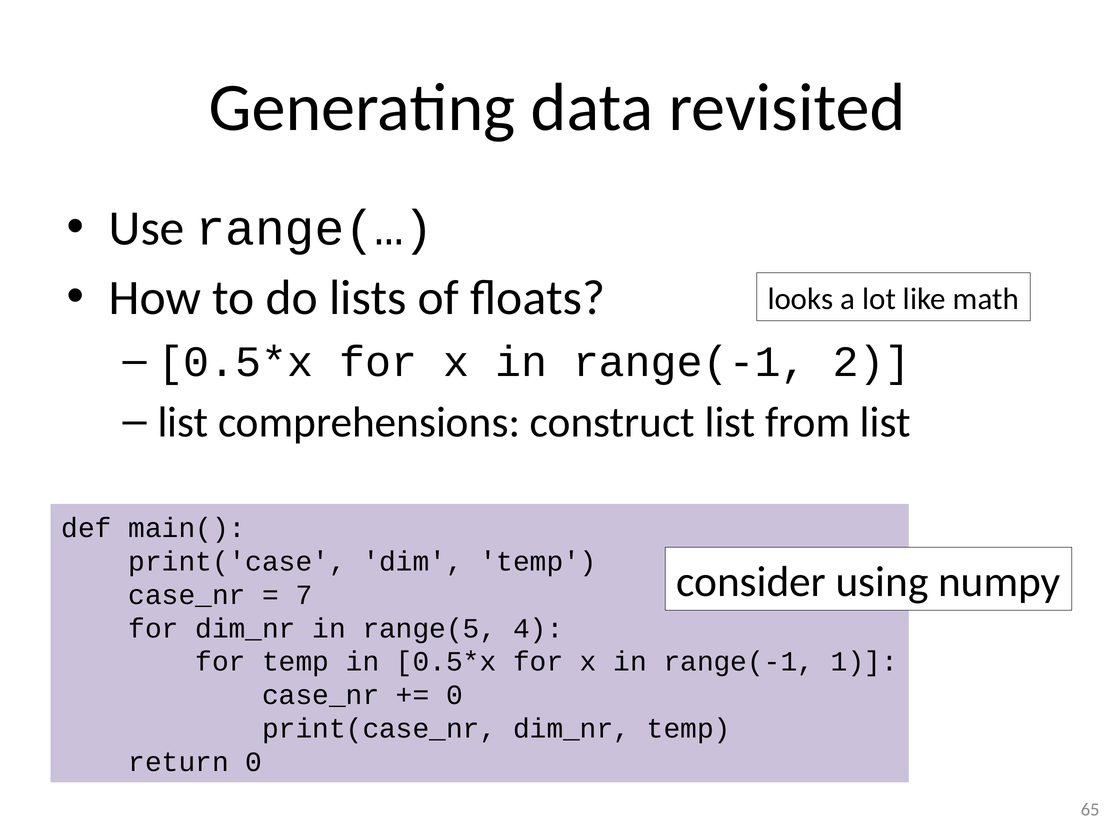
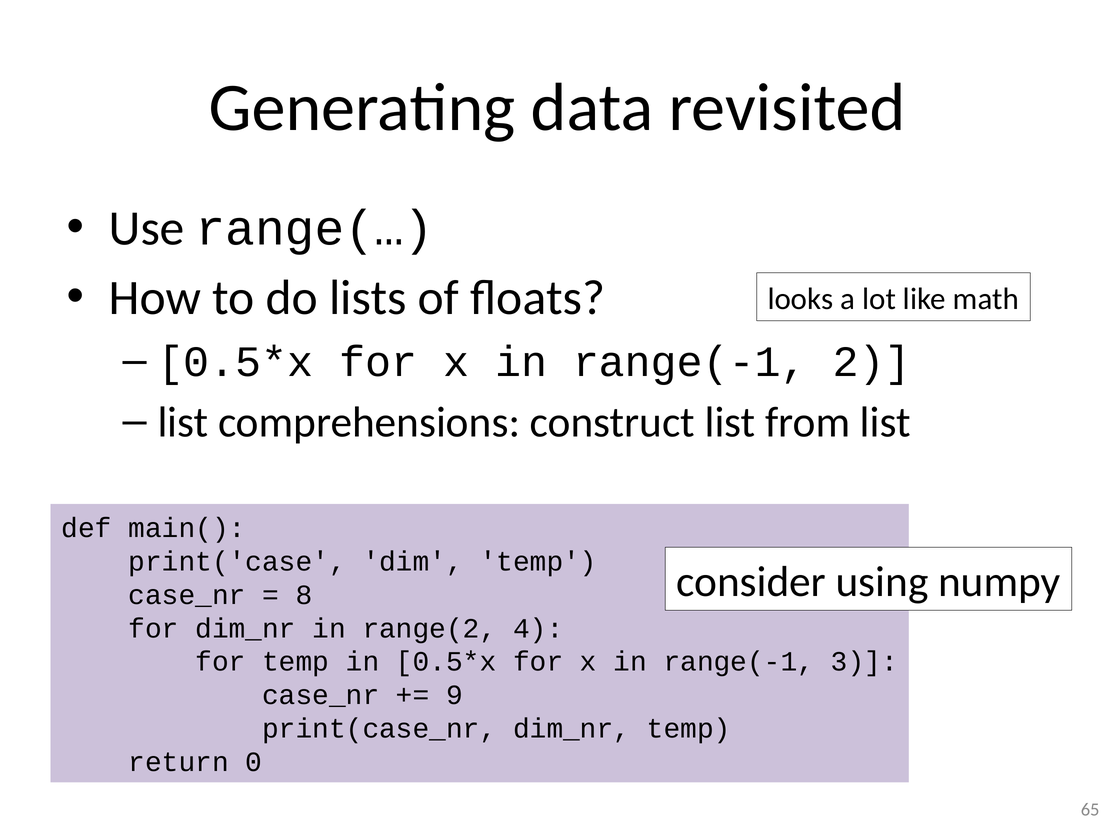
7: 7 -> 8
range(5: range(5 -> range(2
1: 1 -> 3
0 at (455, 695): 0 -> 9
